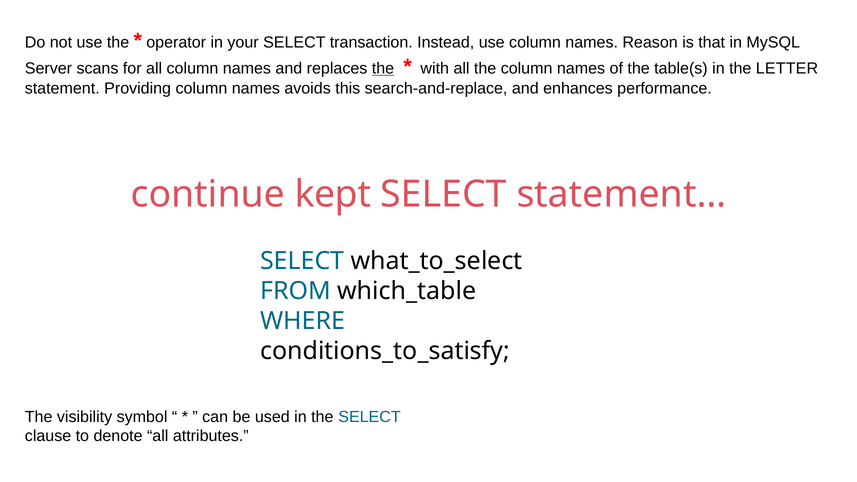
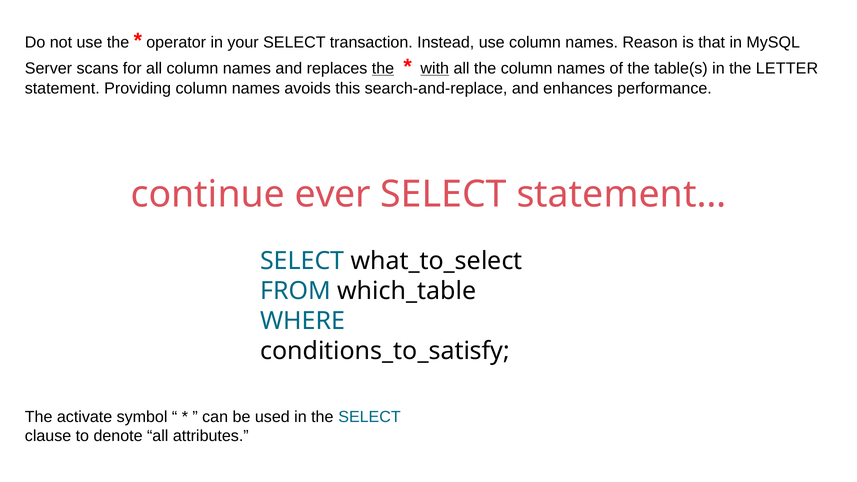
with underline: none -> present
kept: kept -> ever
visibility: visibility -> activate
